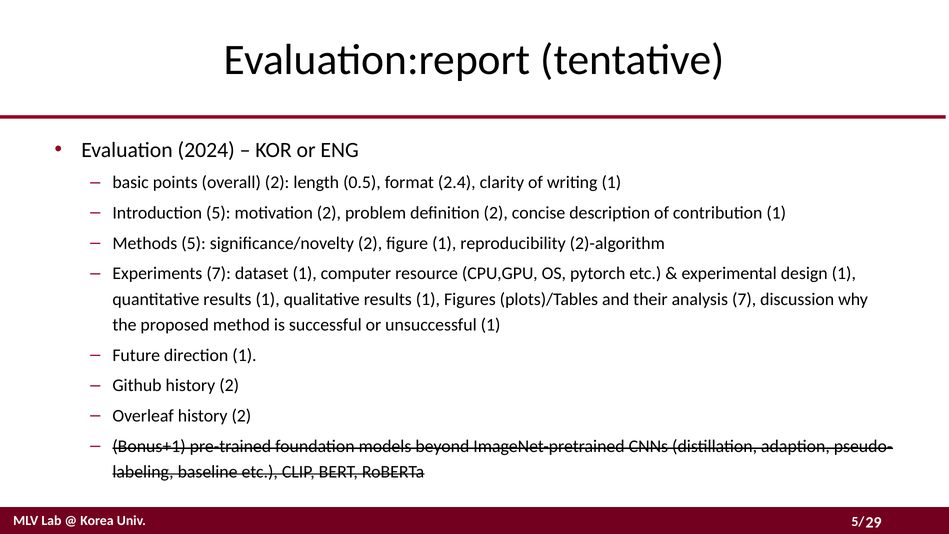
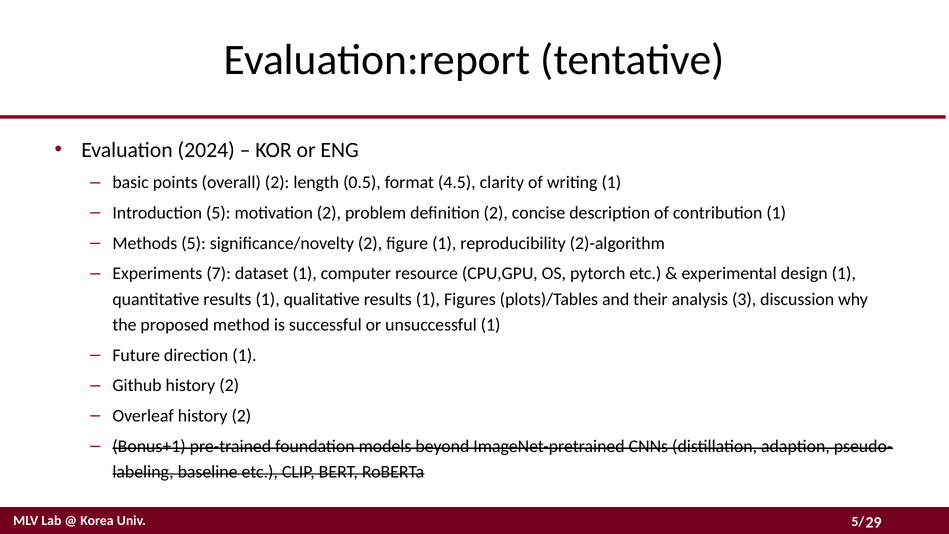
2.4: 2.4 -> 4.5
analysis 7: 7 -> 3
